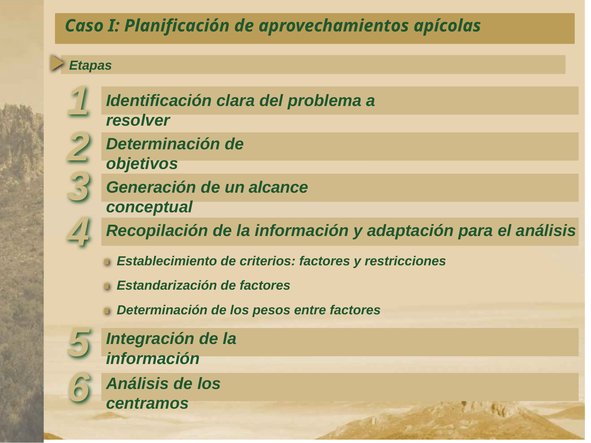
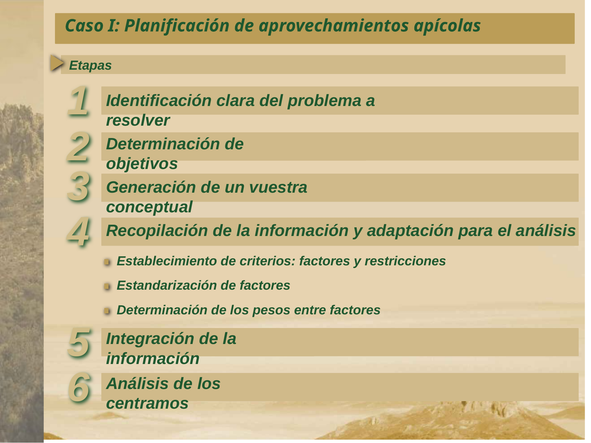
alcance: alcance -> vuestra
